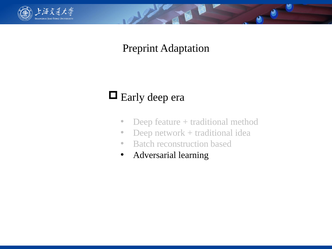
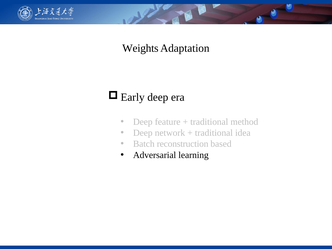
Preprint: Preprint -> Weights
